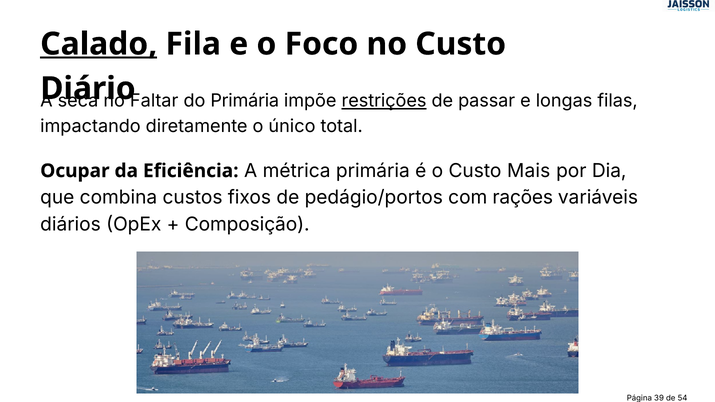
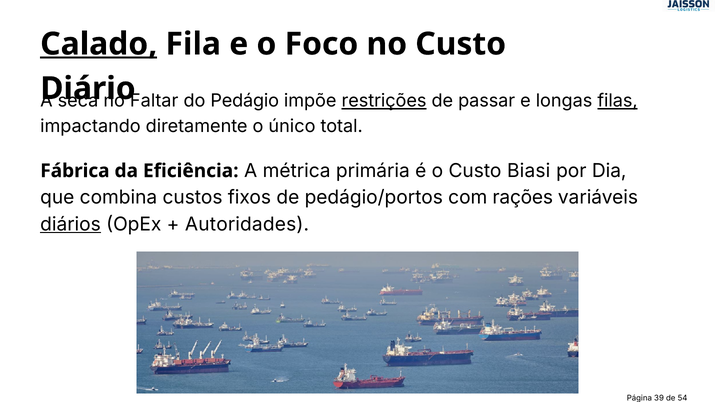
do Primária: Primária -> Pedágio
filas underline: none -> present
Ocupar: Ocupar -> Fábrica
Mais: Mais -> Biasi
diários underline: none -> present
Composição: Composição -> Autoridades
